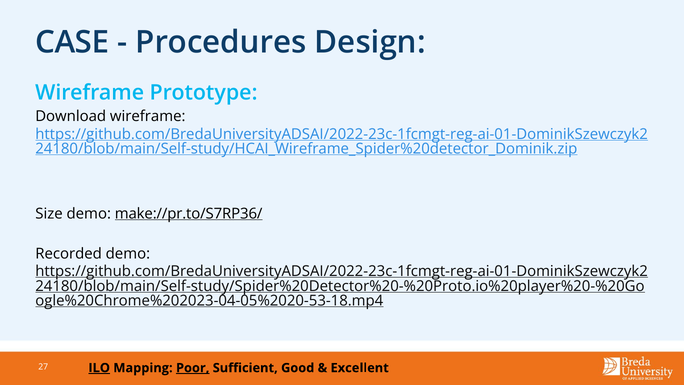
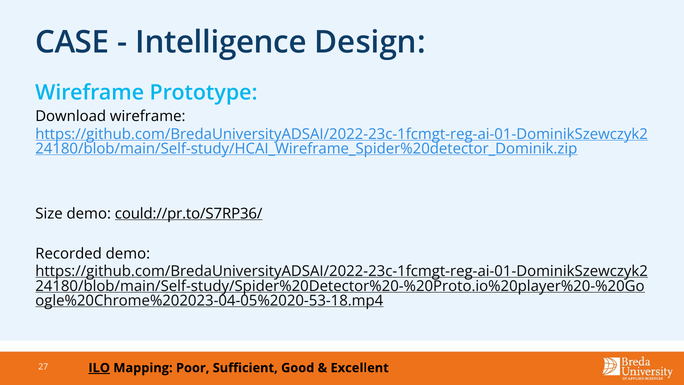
Procedures: Procedures -> Intelligence
make://pr.to/S7RP36/: make://pr.to/S7RP36/ -> could://pr.to/S7RP36/
Poor underline: present -> none
